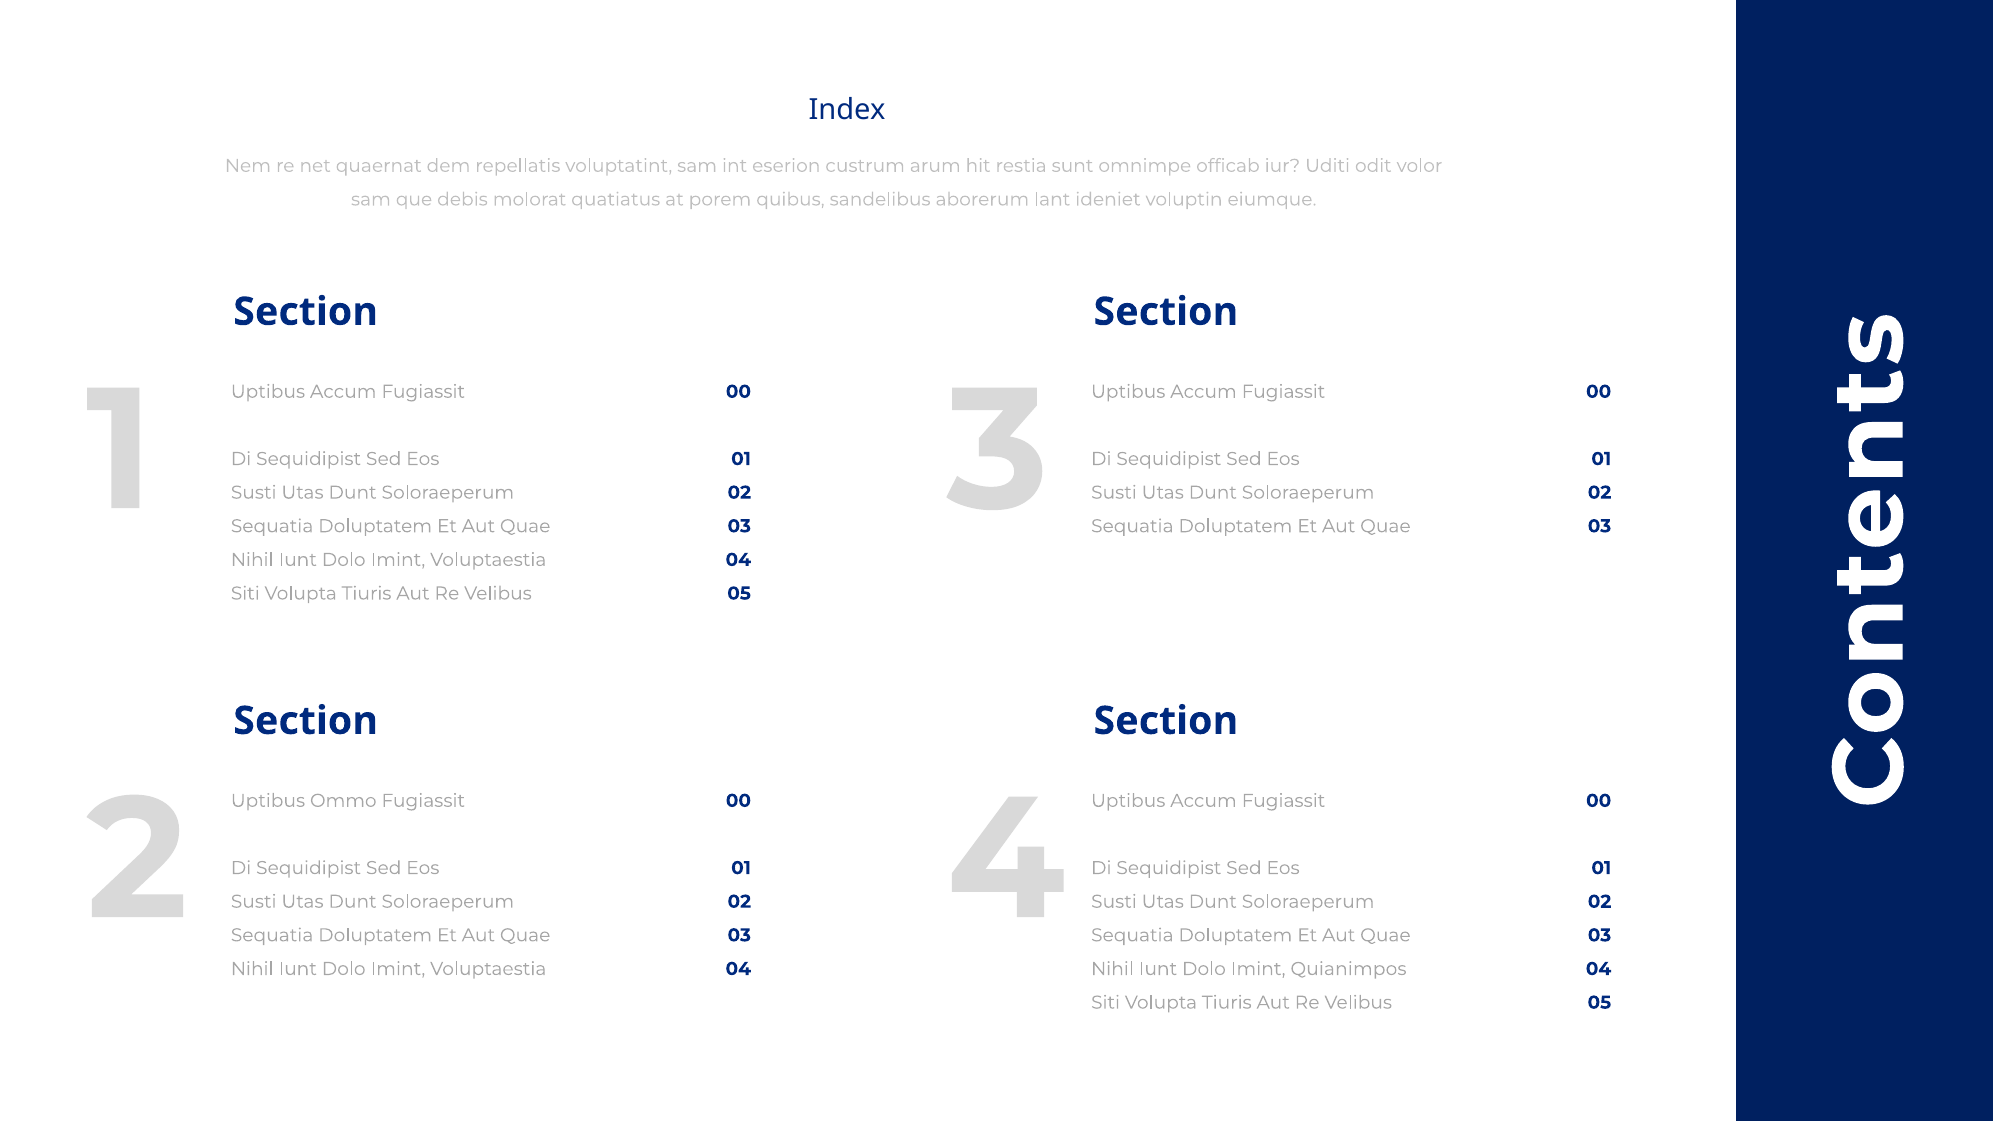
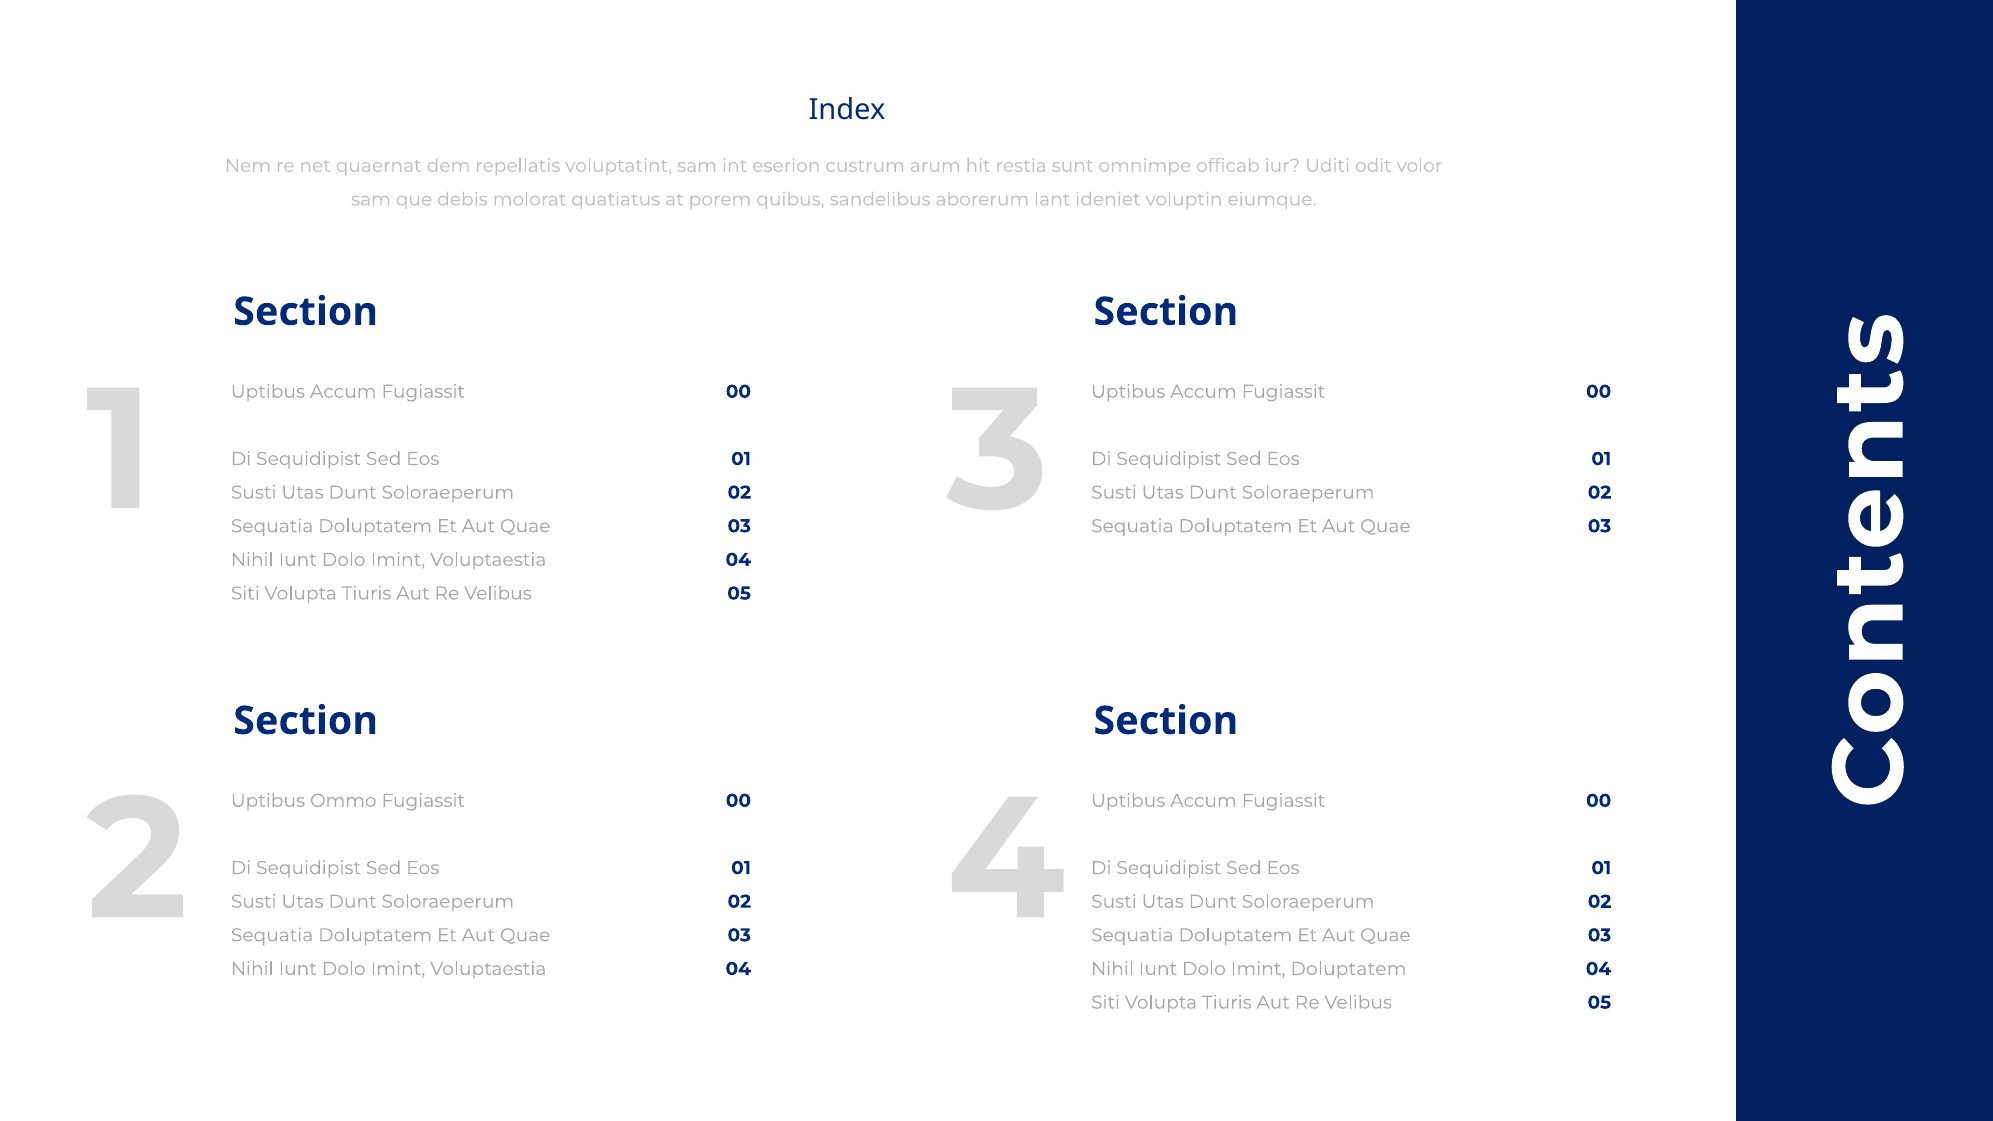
Imint Quianimpos: Quianimpos -> Doluptatem
